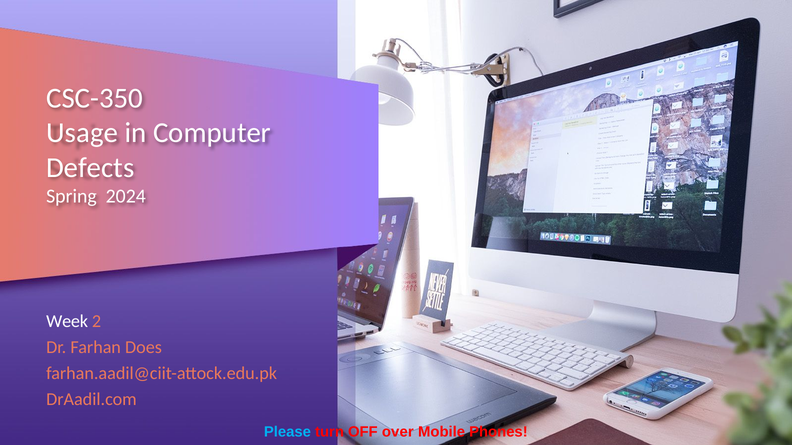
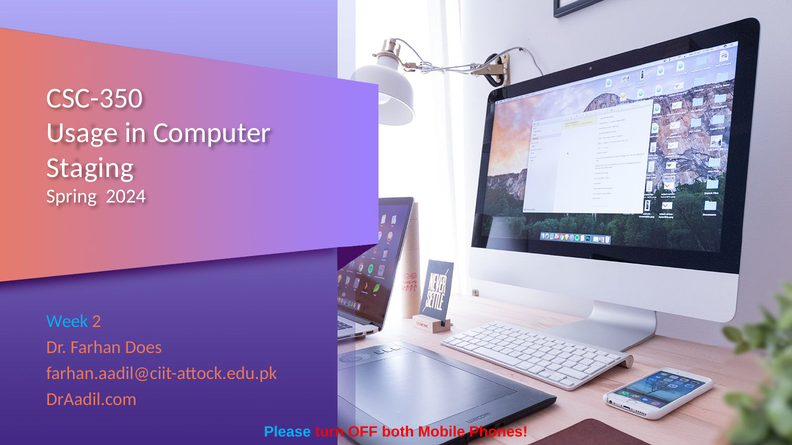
Defects: Defects -> Staging
Week colour: white -> light blue
over: over -> both
